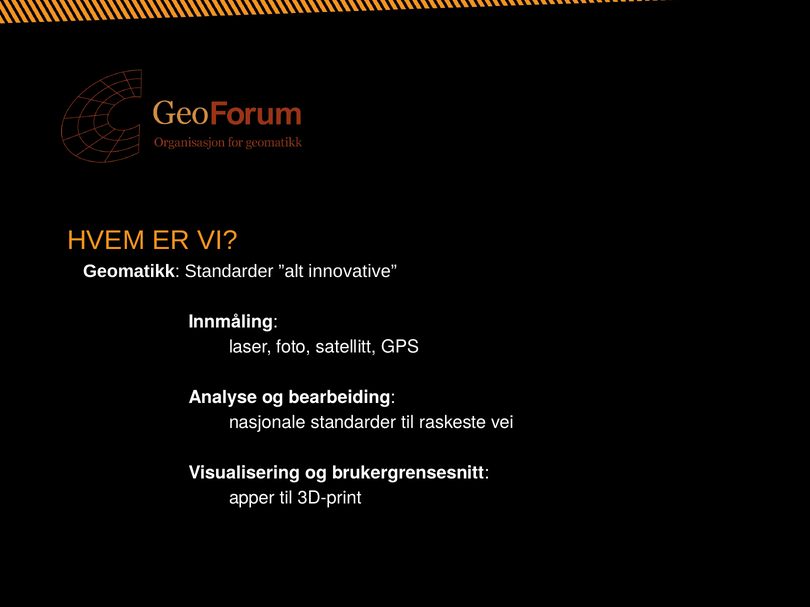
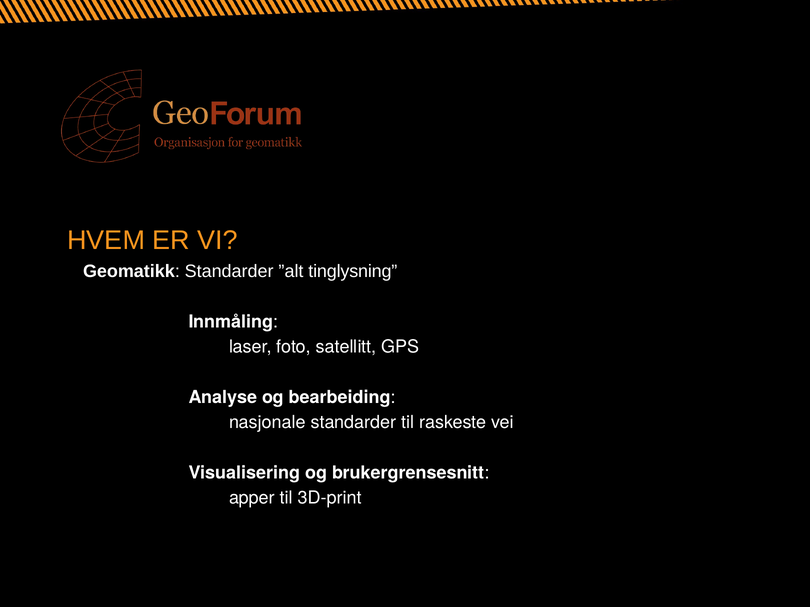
innovative: innovative -> tinglysning
